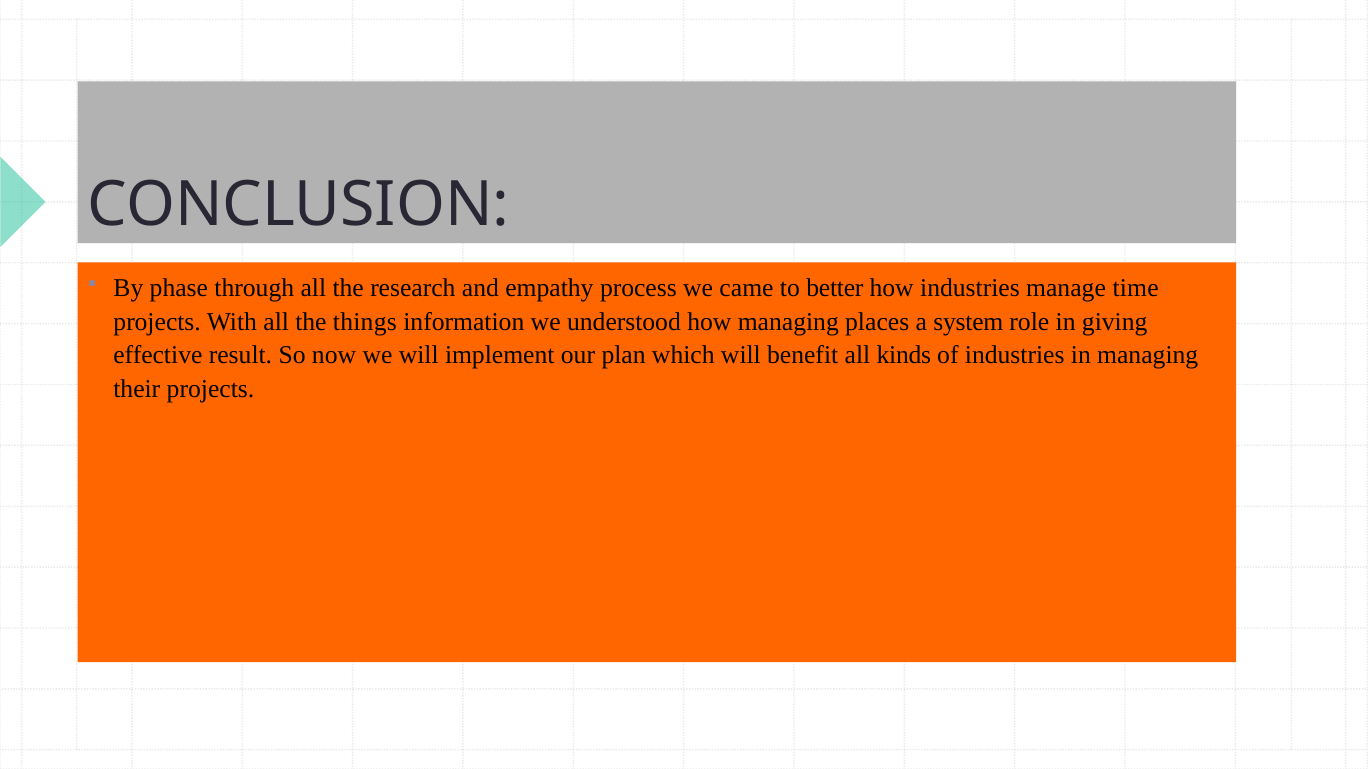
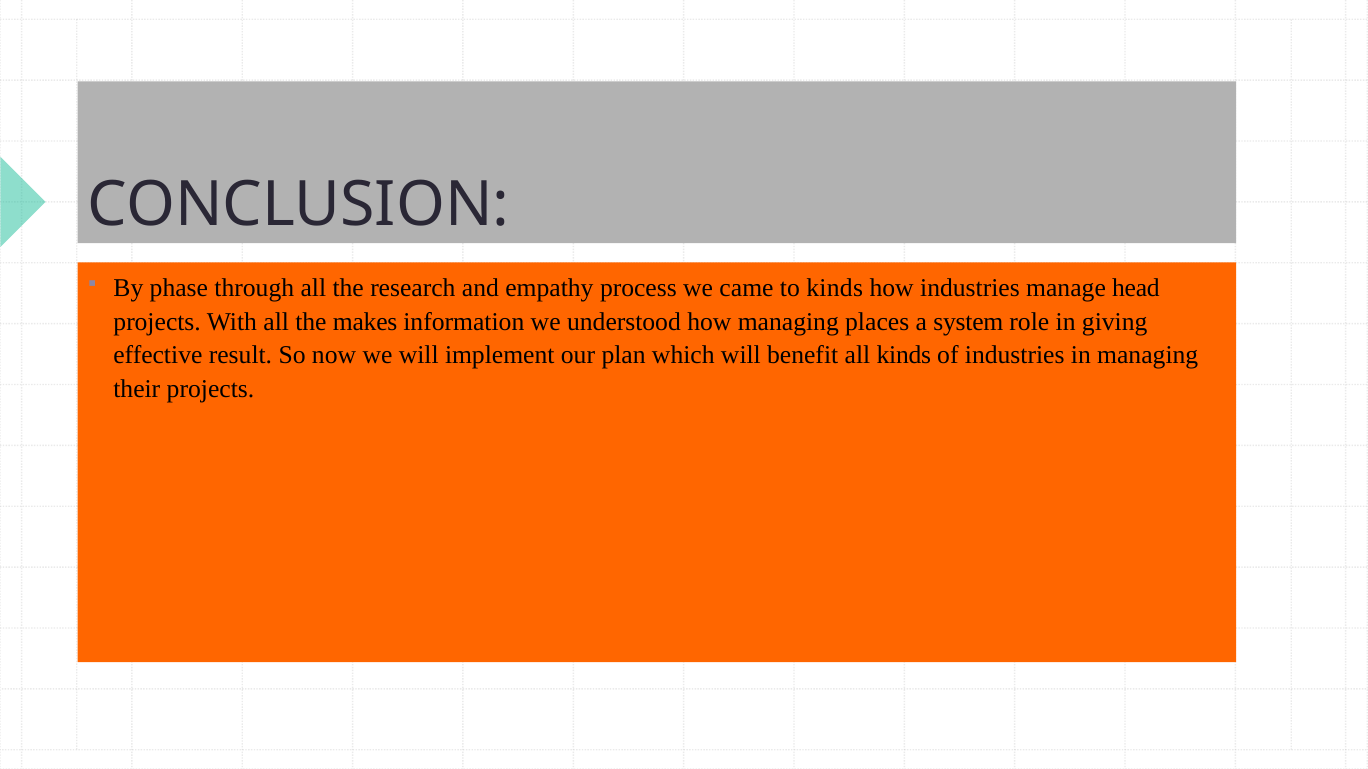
to better: better -> kinds
time: time -> head
things: things -> makes
